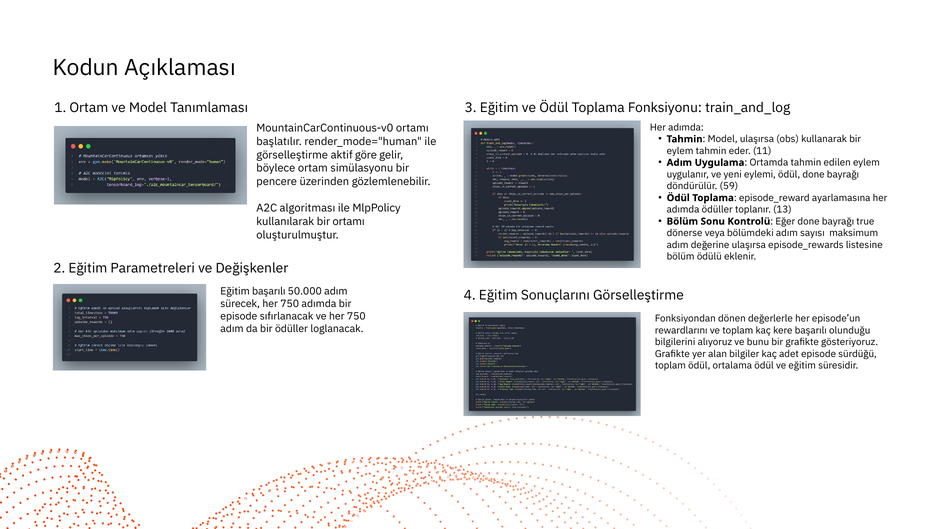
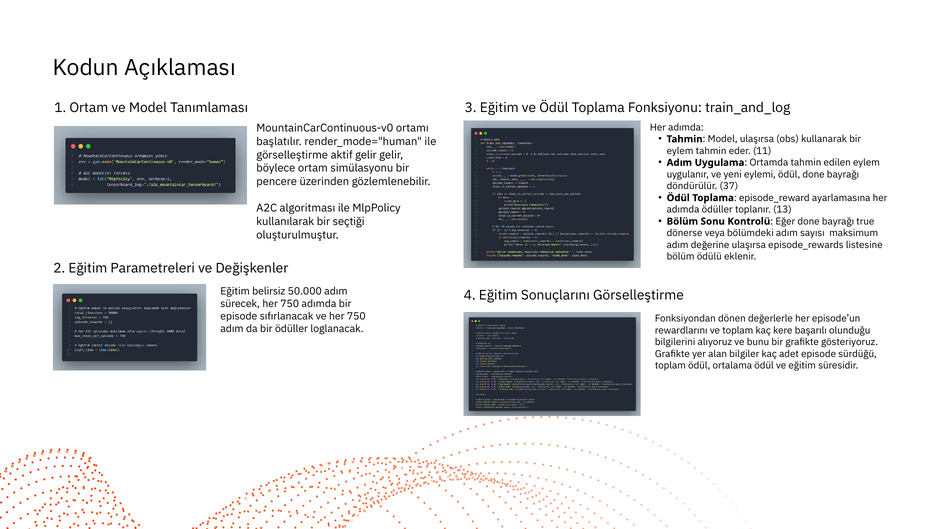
aktif göre: göre -> gelir
59: 59 -> 37
bir ortamı: ortamı -> seçtiği
Eğitim başarılı: başarılı -> belirsiz
